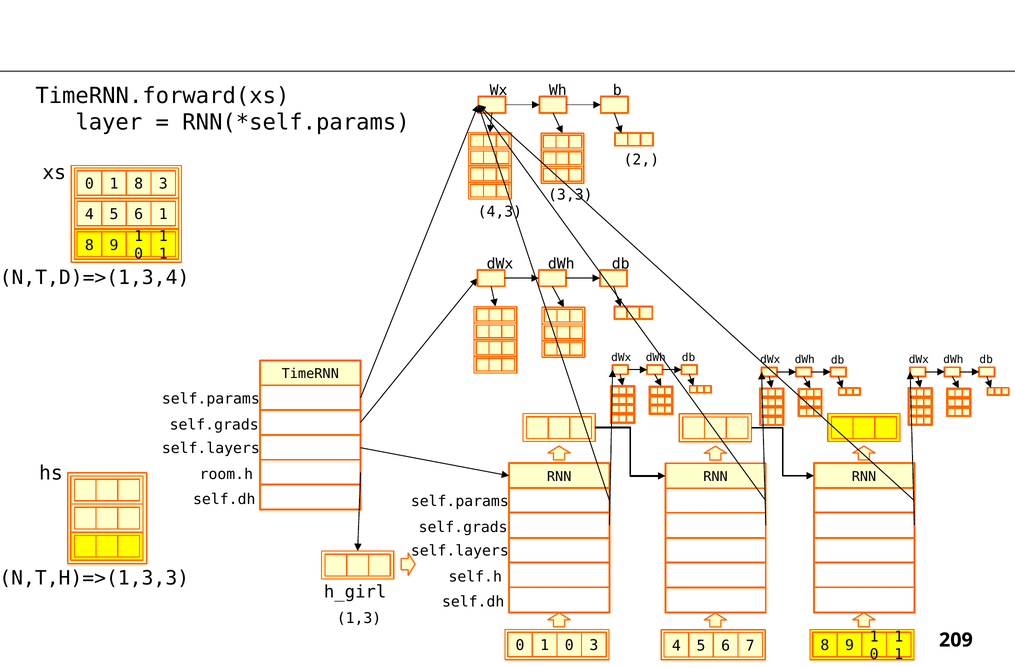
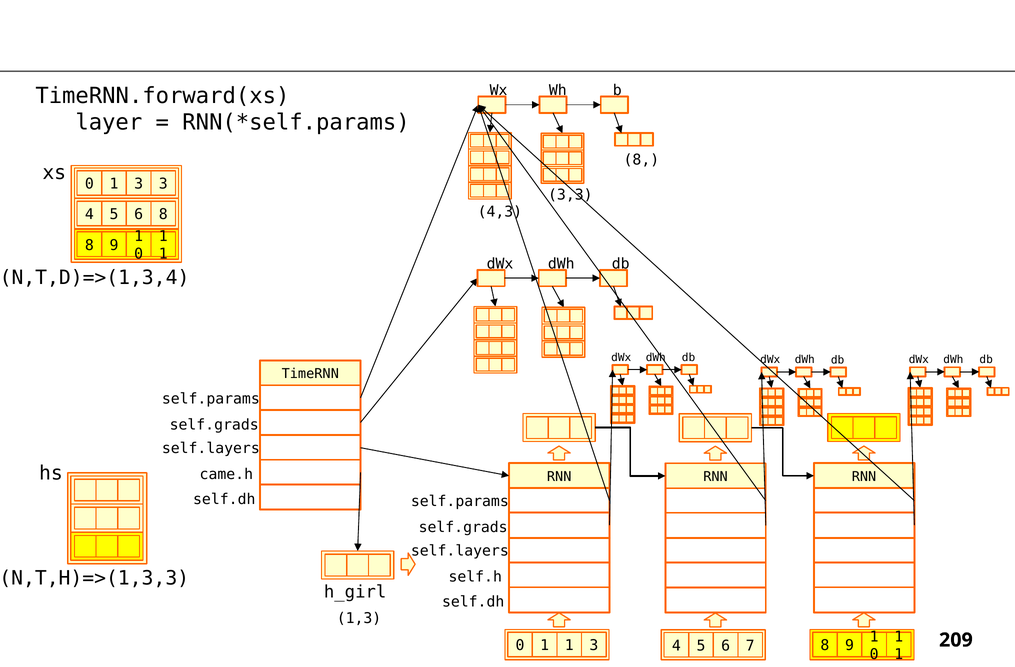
2 at (641, 160): 2 -> 8
0 1 8: 8 -> 3
6 1: 1 -> 8
room.h: room.h -> came.h
0 at (569, 645): 0 -> 1
